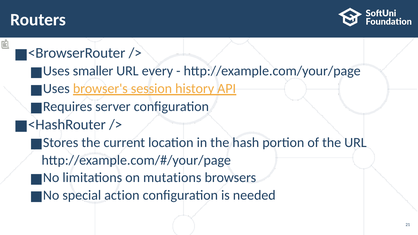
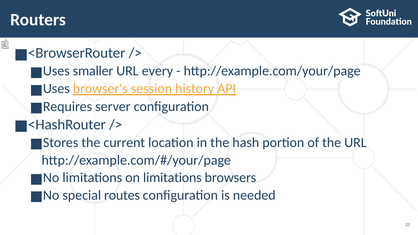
on mutations: mutations -> limitations
action: action -> routes
